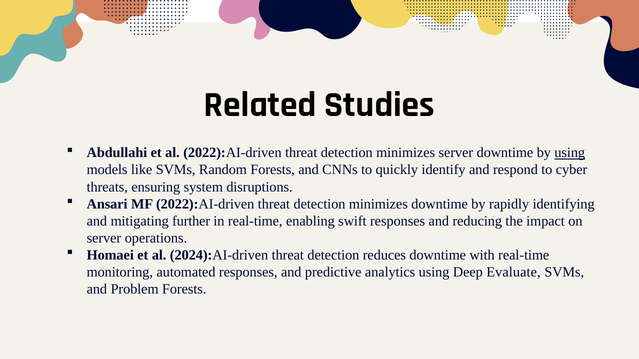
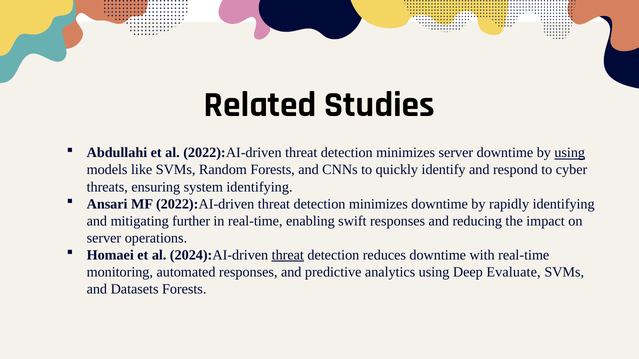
system disruptions: disruptions -> identifying
threat at (288, 255) underline: none -> present
Problem: Problem -> Datasets
